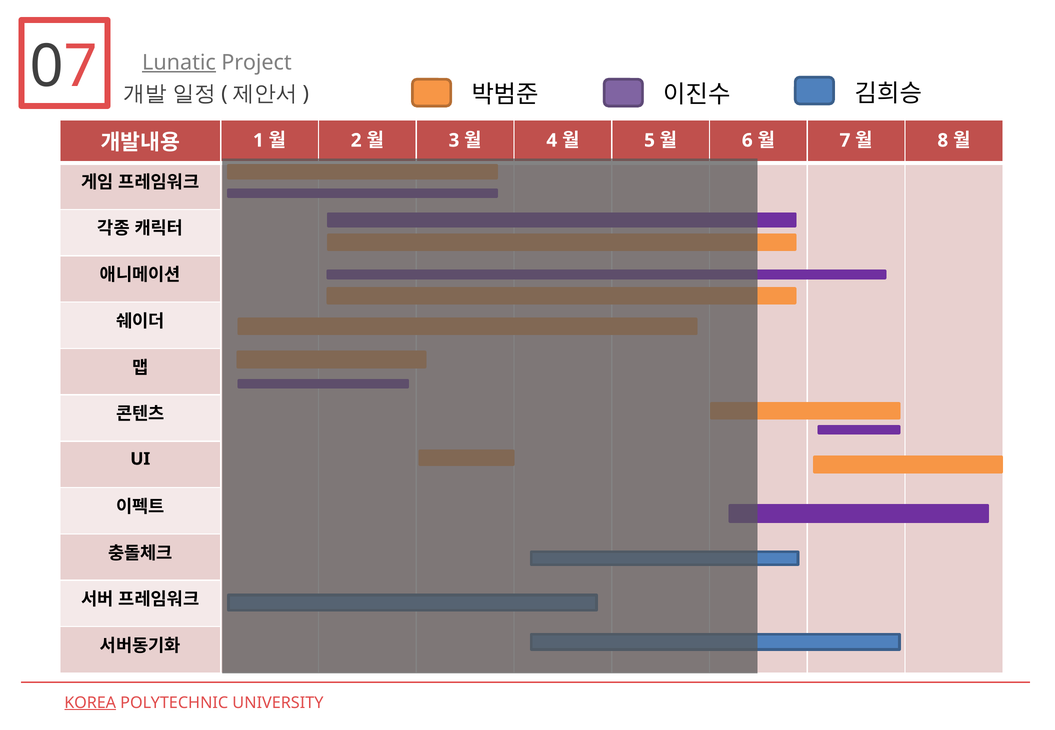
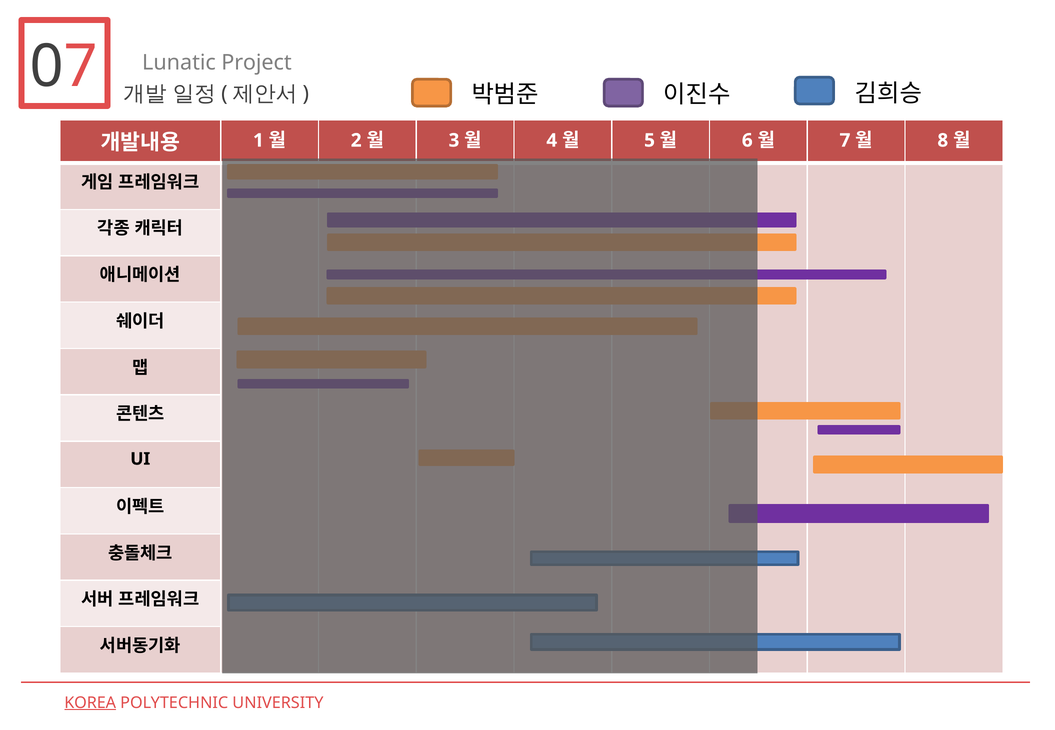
Lunatic underline: present -> none
